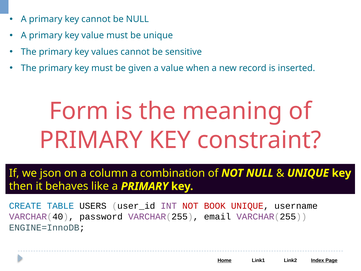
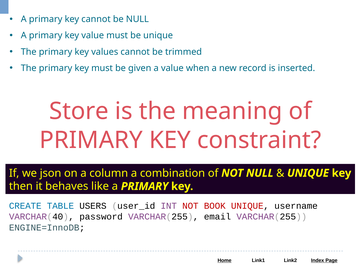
sensitive: sensitive -> trimmed
Form: Form -> Store
